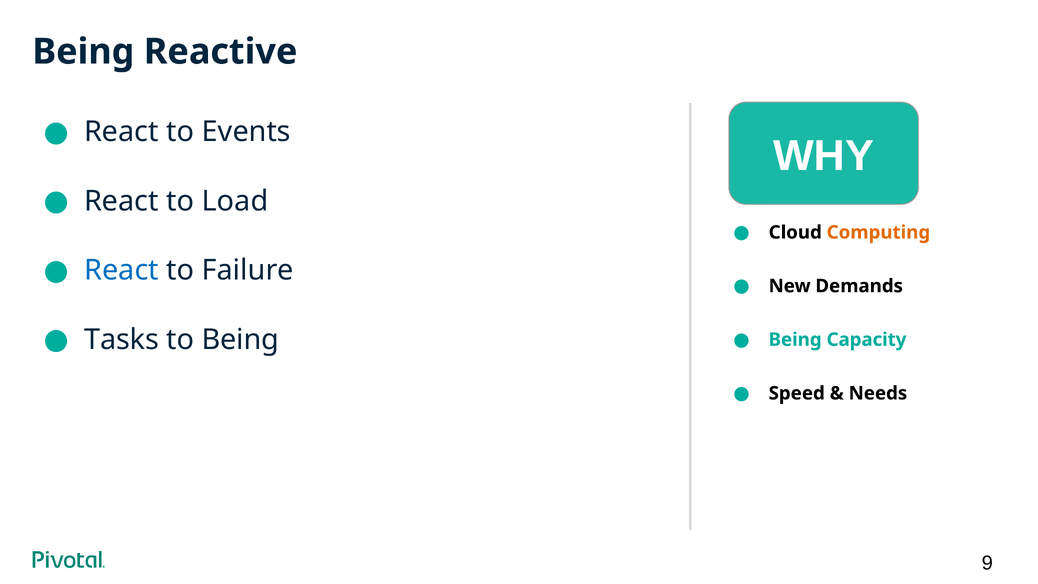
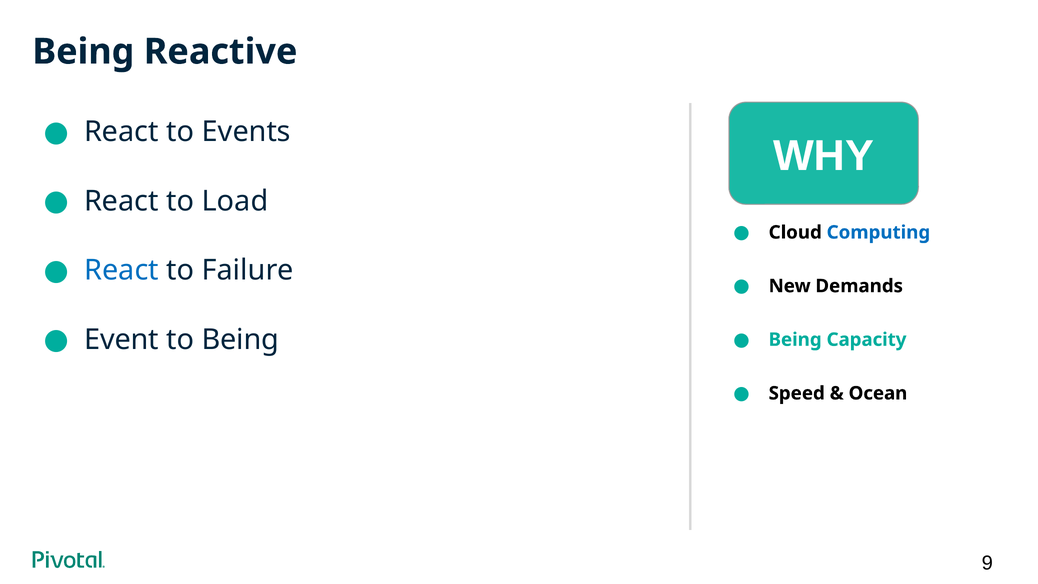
Computing colour: orange -> blue
Tasks: Tasks -> Event
Needs: Needs -> Ocean
